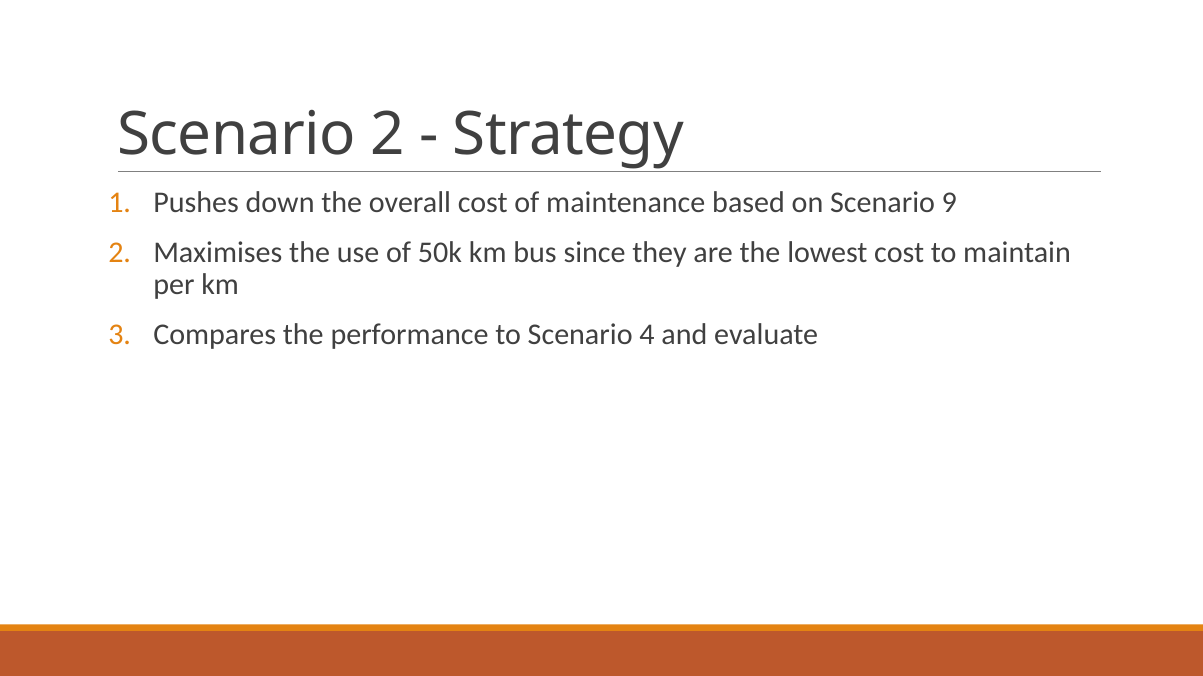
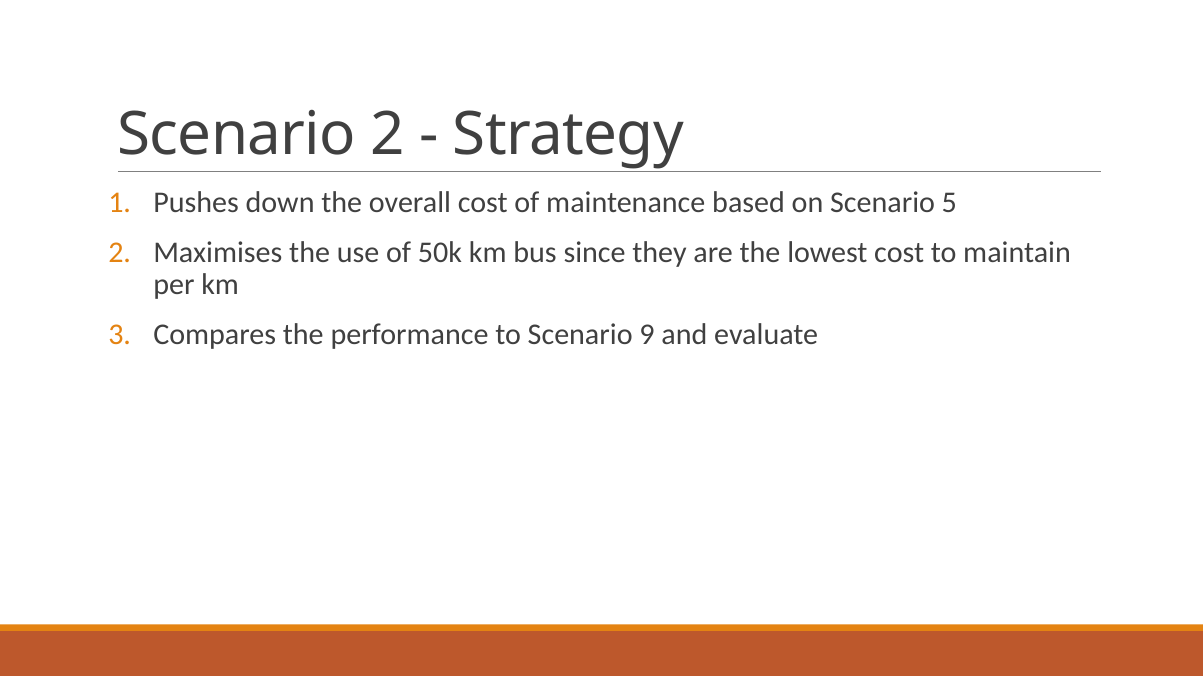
9: 9 -> 5
4: 4 -> 9
